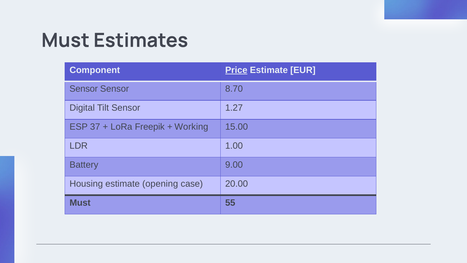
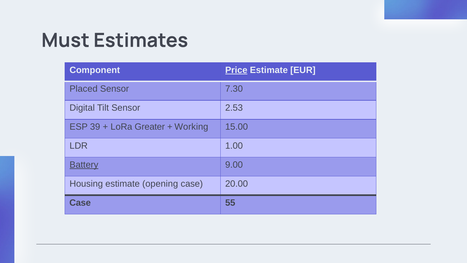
Sensor at (84, 89): Sensor -> Placed
8.70: 8.70 -> 7.30
1.27: 1.27 -> 2.53
37: 37 -> 39
Freepik: Freepik -> Greater
Battery underline: none -> present
Must at (80, 203): Must -> Case
